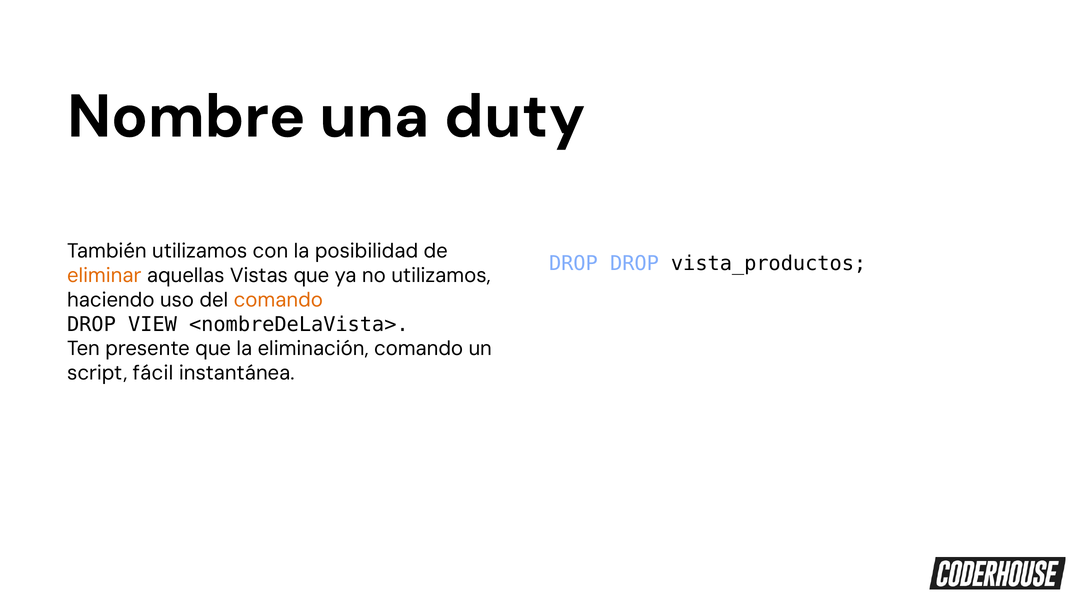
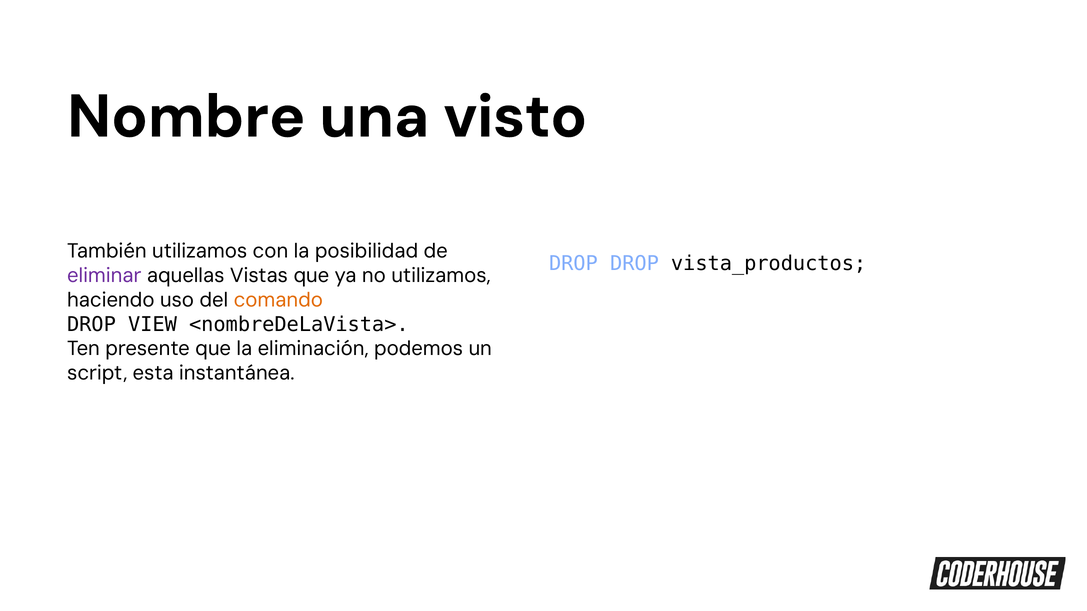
duty: duty -> visto
eliminar colour: orange -> purple
eliminación comando: comando -> podemos
fácil: fácil -> esta
